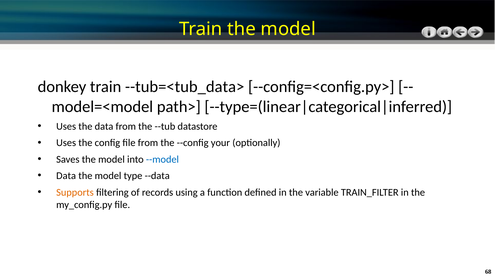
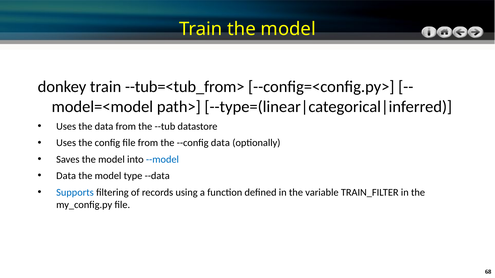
--tub=<tub_data>: --tub=<tub_data> -> --tub=<tub_from>
--config your: your -> data
Supports colour: orange -> blue
